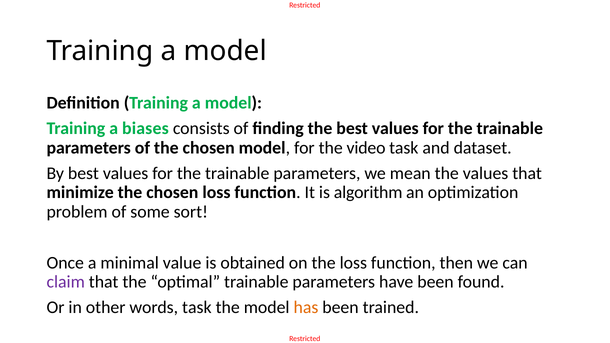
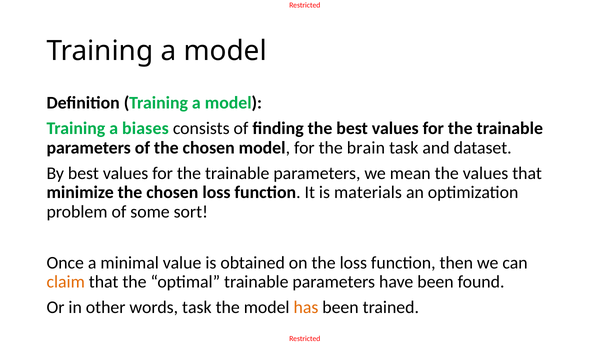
video: video -> brain
algorithm: algorithm -> materials
claim colour: purple -> orange
